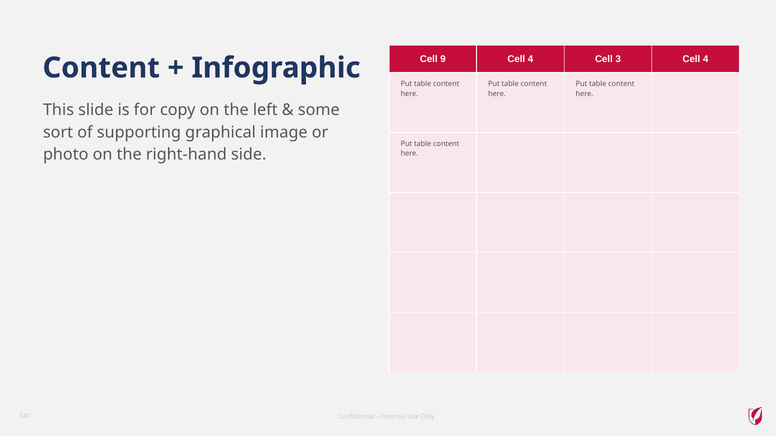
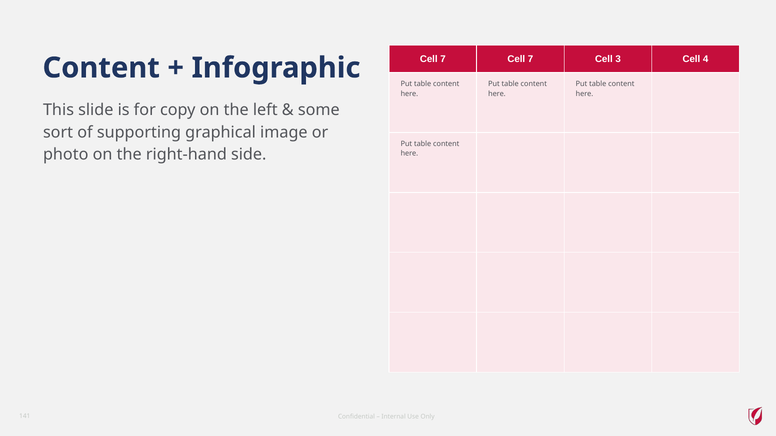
9 at (443, 59): 9 -> 7
4 at (531, 59): 4 -> 7
